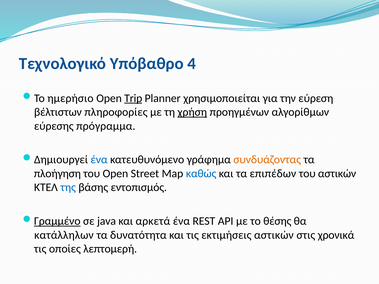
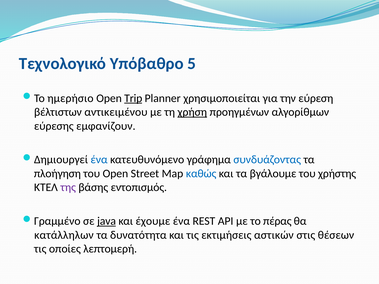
4: 4 -> 5
πληροφορίες: πληροφορίες -> αντικειμένου
πρόγραμμα: πρόγραμμα -> εμφανίζουν
συνδυάζοντας colour: orange -> blue
επιπέδων: επιπέδων -> βγάλουμε
του αστικών: αστικών -> χρήστης
της colour: blue -> purple
Γραμμένο underline: present -> none
java underline: none -> present
αρκετά: αρκετά -> έχουμε
θέσης: θέσης -> πέρας
χρονικά: χρονικά -> θέσεων
